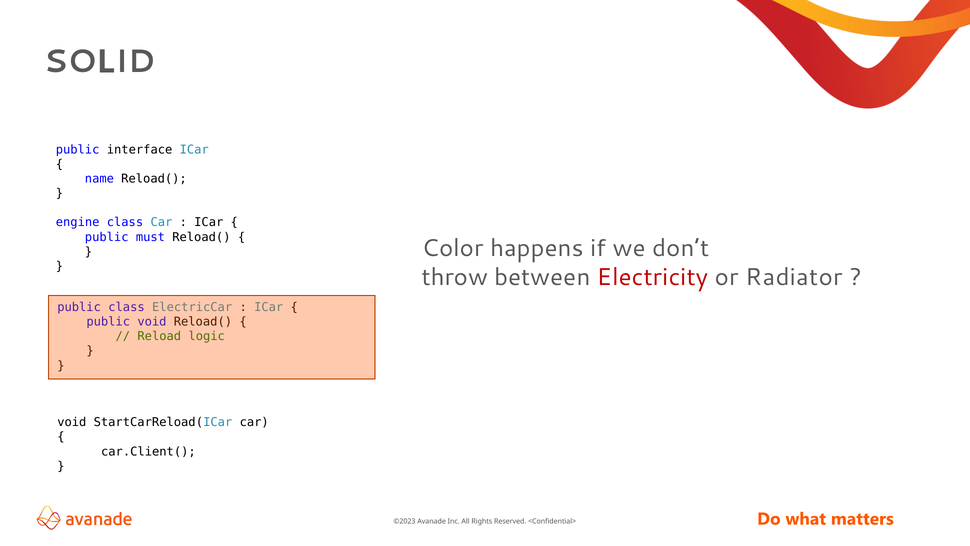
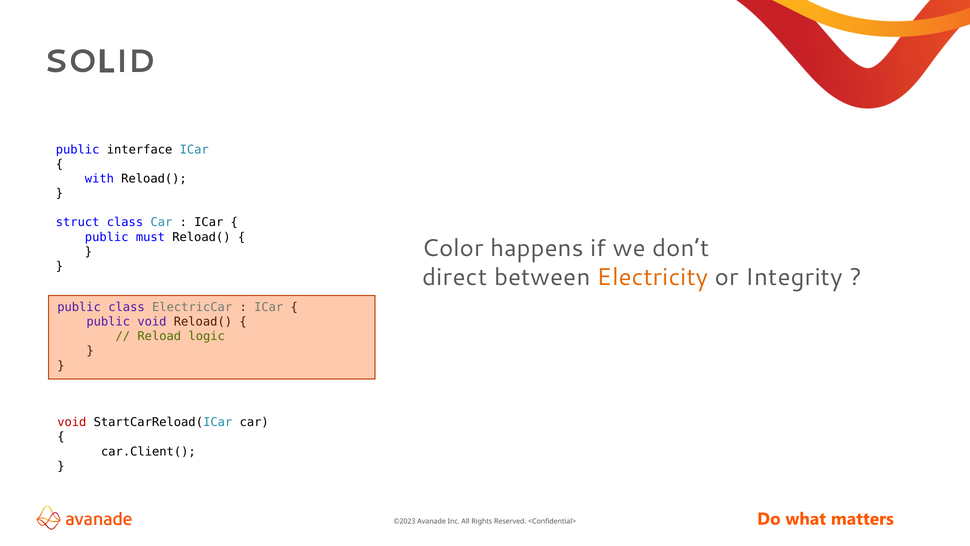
name: name -> with
engine: engine -> struct
throw: throw -> direct
Electricity colour: red -> orange
Radiator: Radiator -> Integrity
void at (72, 422) colour: black -> red
